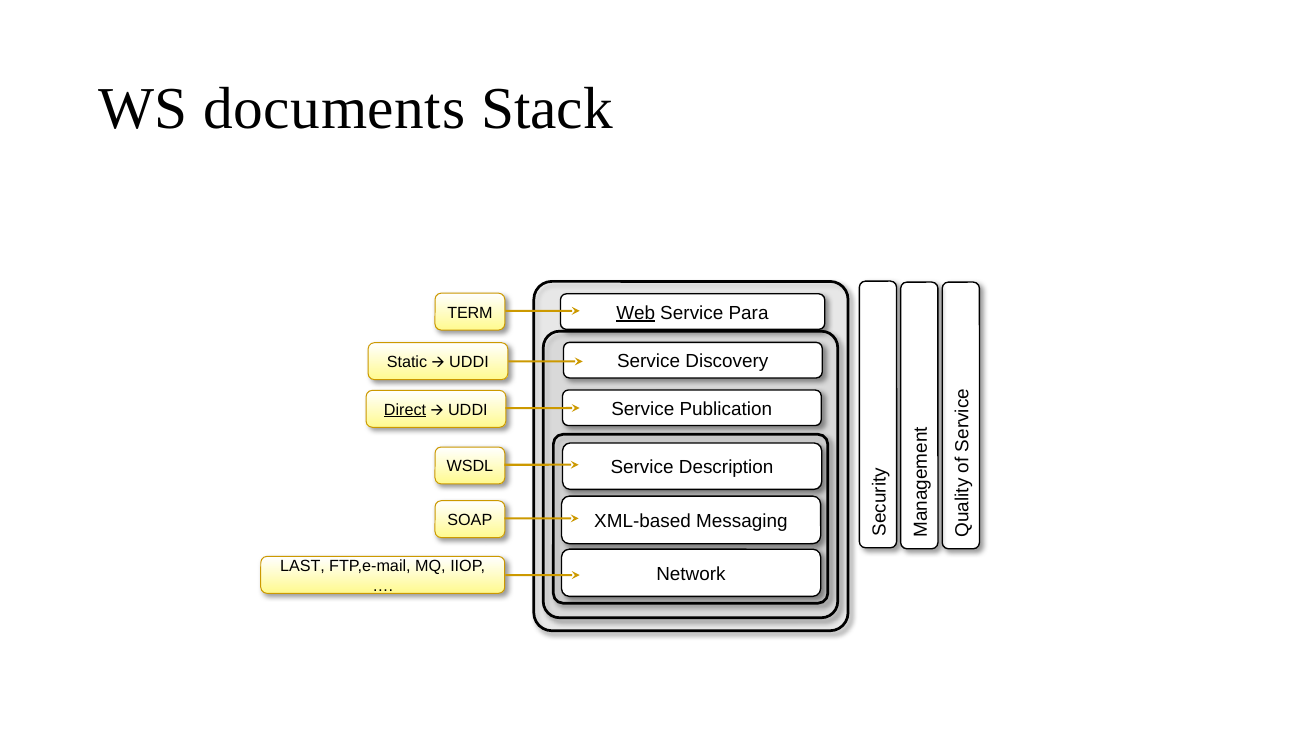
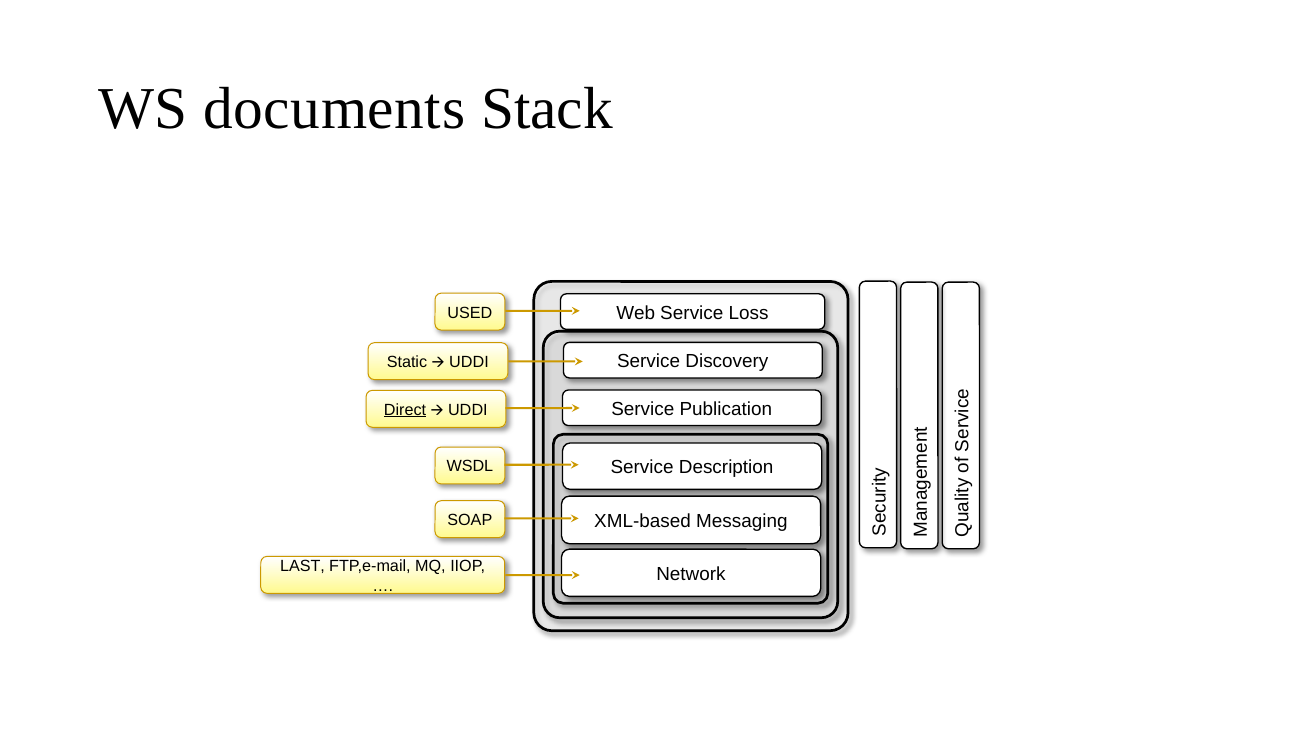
Web underline: present -> none
Para: Para -> Loss
TERM: TERM -> USED
